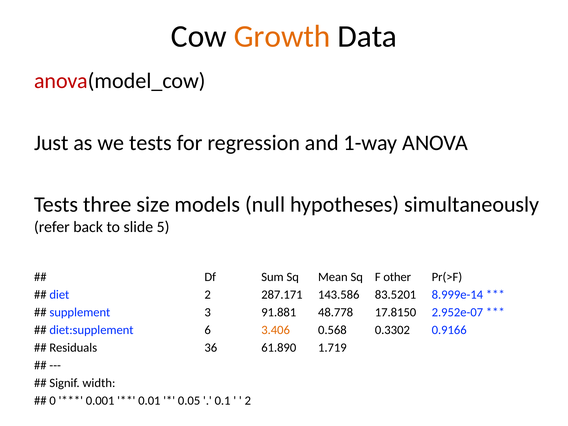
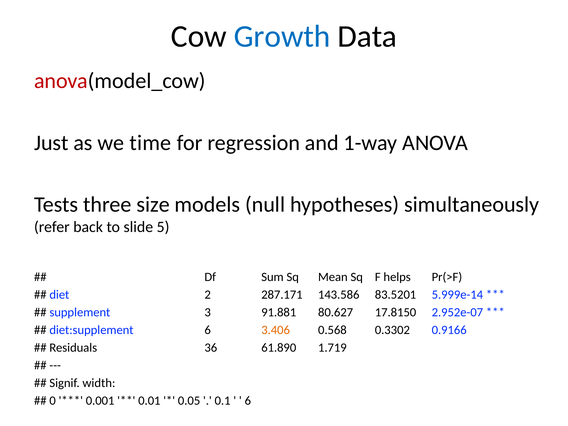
Growth colour: orange -> blue
we tests: tests -> time
other: other -> helps
8.999e-14: 8.999e-14 -> 5.999e-14
48.778: 48.778 -> 80.627
2 at (248, 401): 2 -> 6
